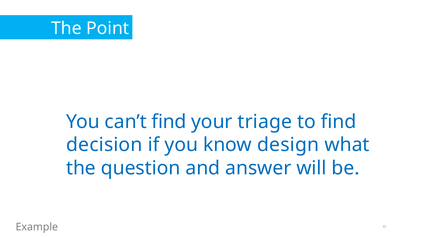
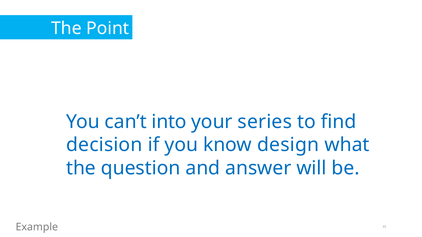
can’t find: find -> into
triage: triage -> series
